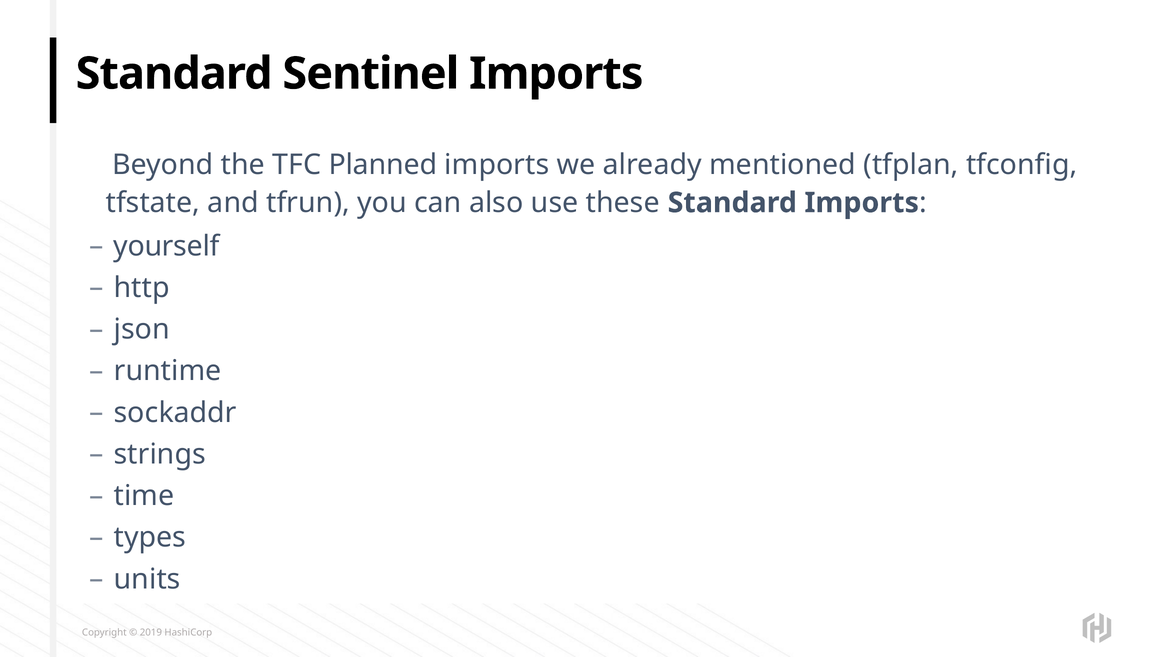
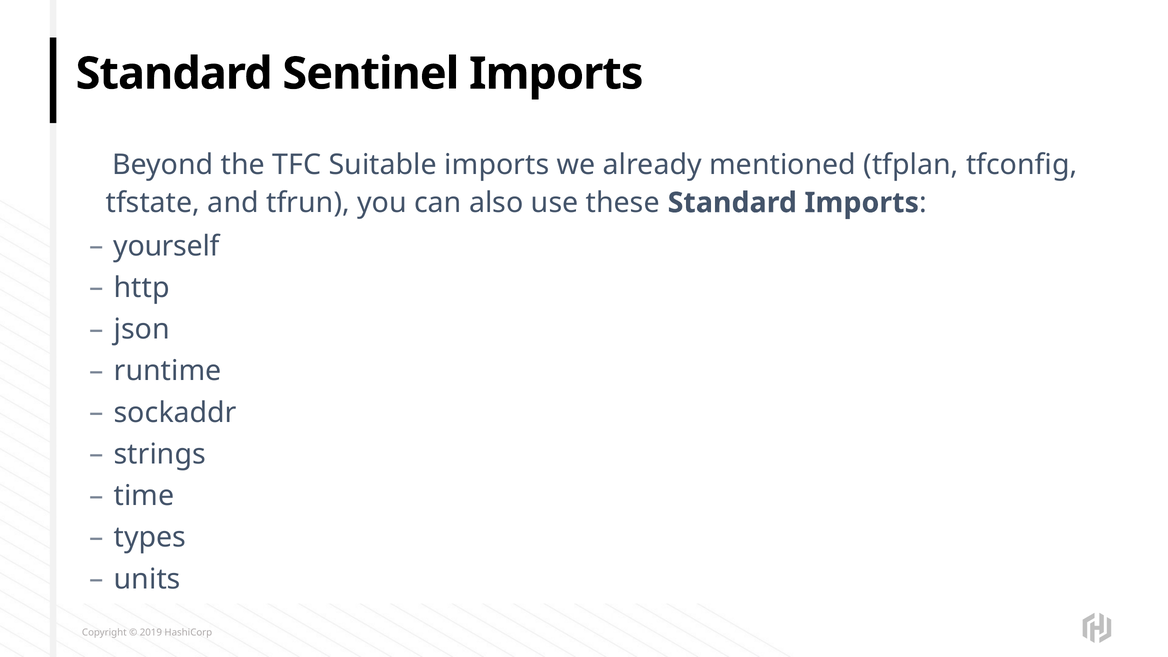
Planned: Planned -> Suitable
